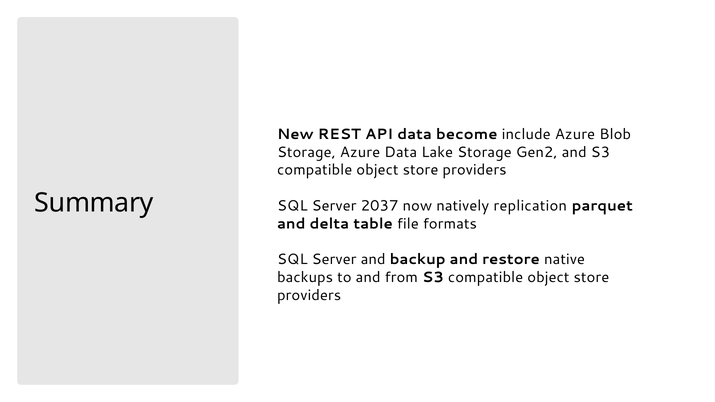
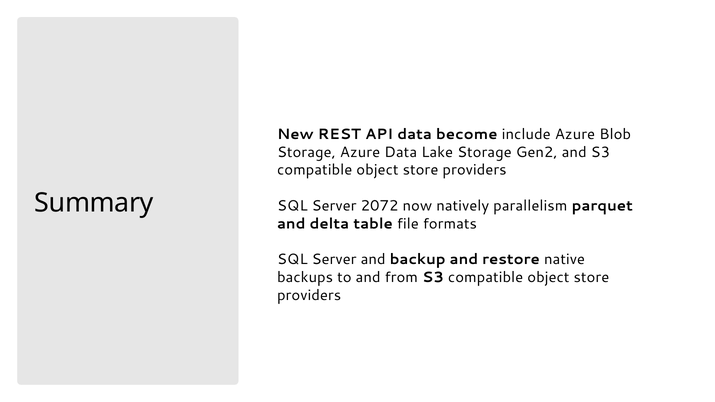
2037: 2037 -> 2072
replication: replication -> parallelism
